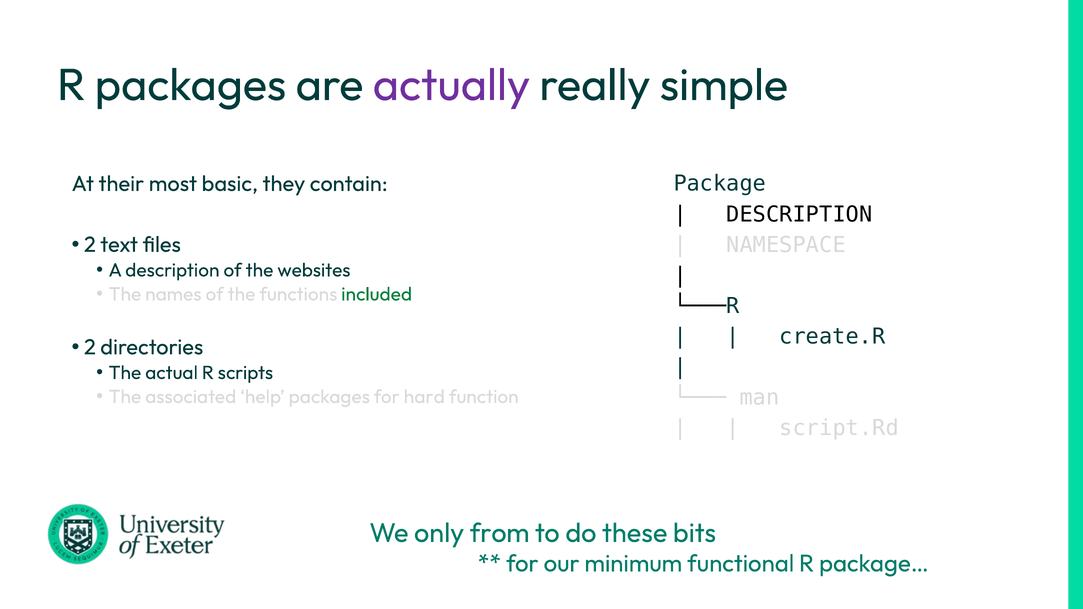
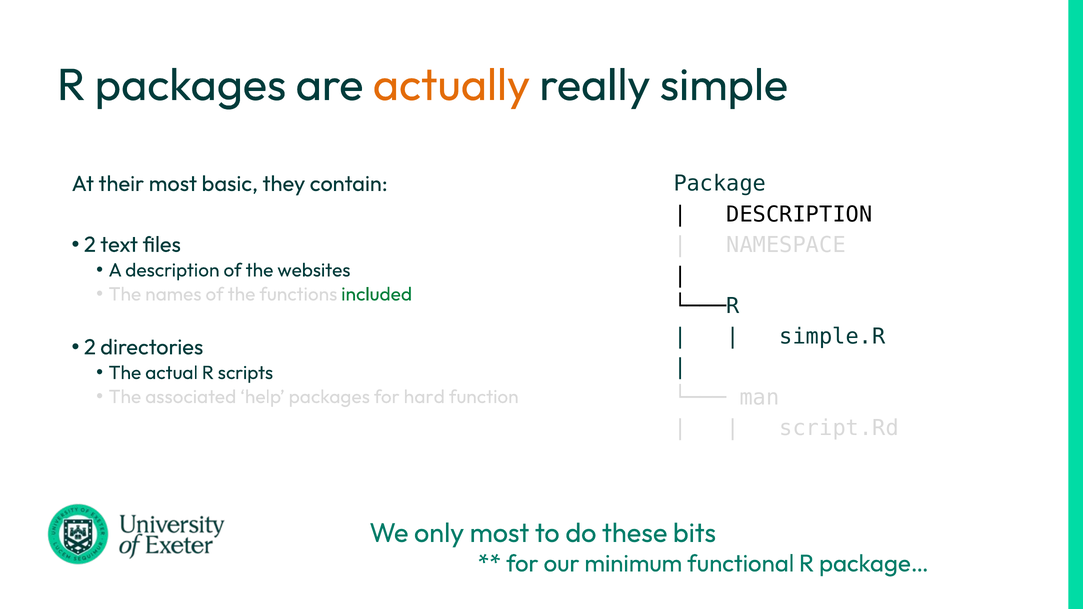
actually colour: purple -> orange
create.R: create.R -> simple.R
only from: from -> most
